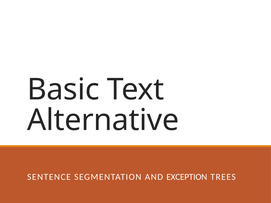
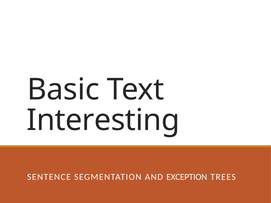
Alternative: Alternative -> Interesting
